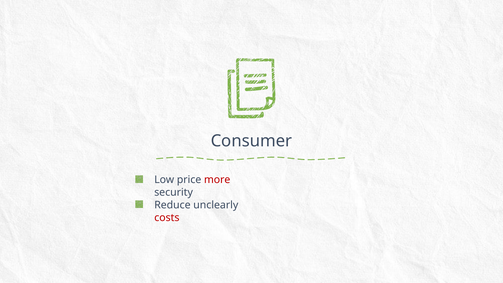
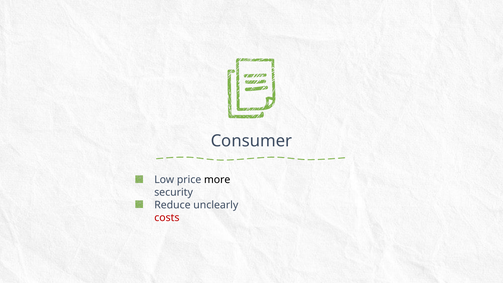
more colour: red -> black
